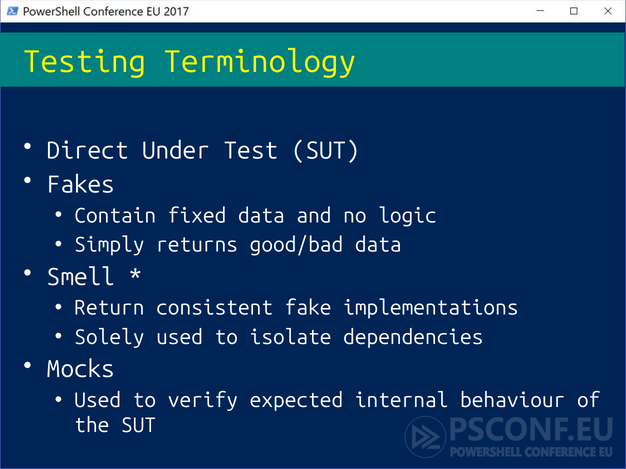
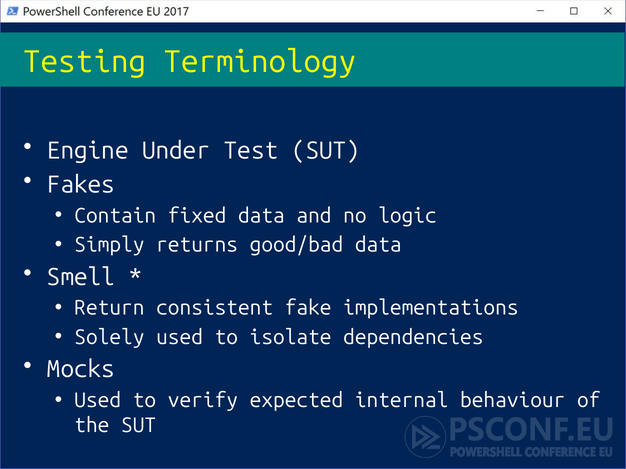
Direct: Direct -> Engine
